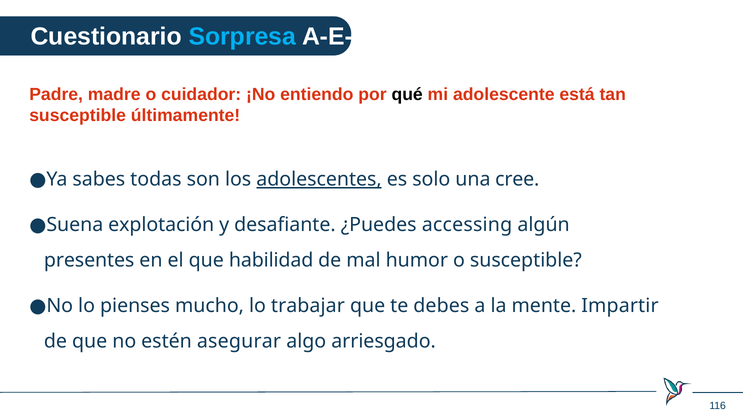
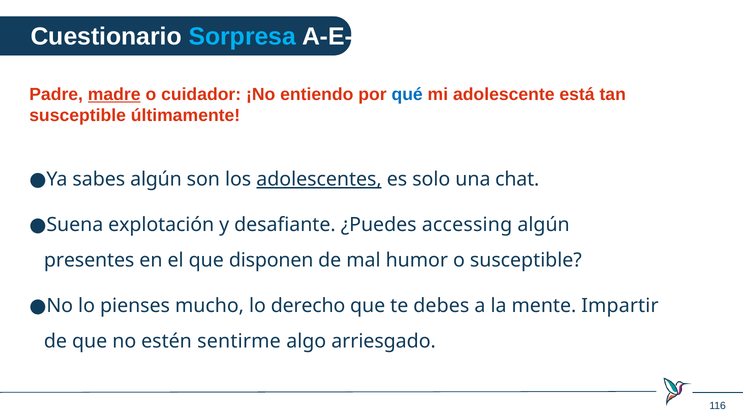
madre underline: none -> present
qué colour: black -> blue
sabes todas: todas -> algún
cree: cree -> chat
habilidad: habilidad -> disponen
trabajar: trabajar -> derecho
asegurar: asegurar -> sentirme
